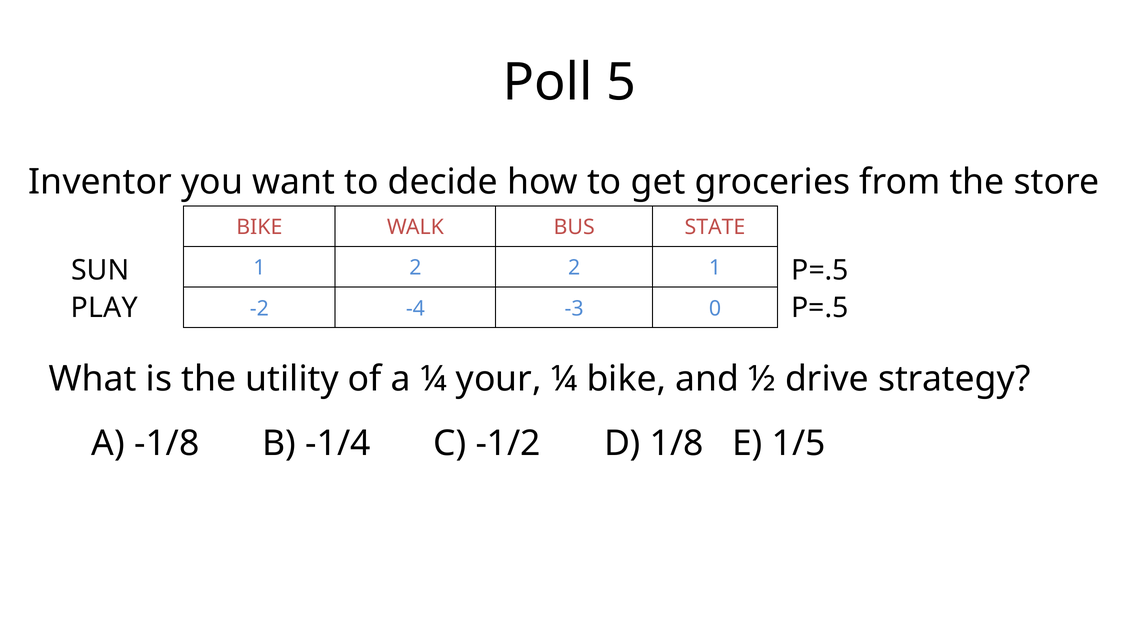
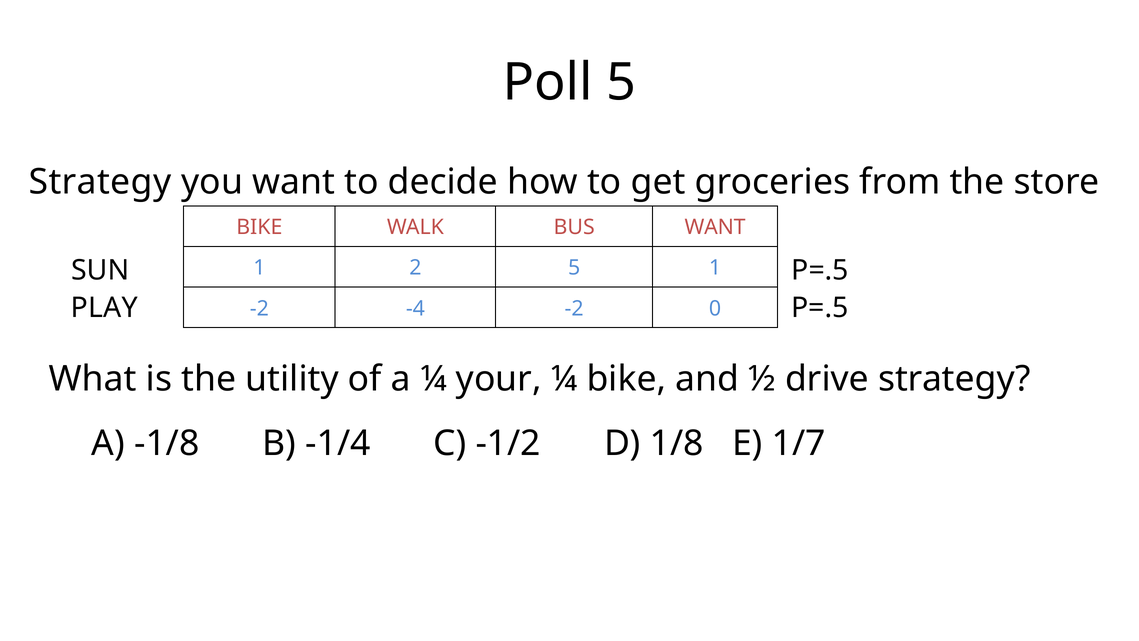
Inventor at (100, 182): Inventor -> Strategy
BUS STATE: STATE -> WANT
2 2: 2 -> 5
-4 -3: -3 -> -2
1/5: 1/5 -> 1/7
